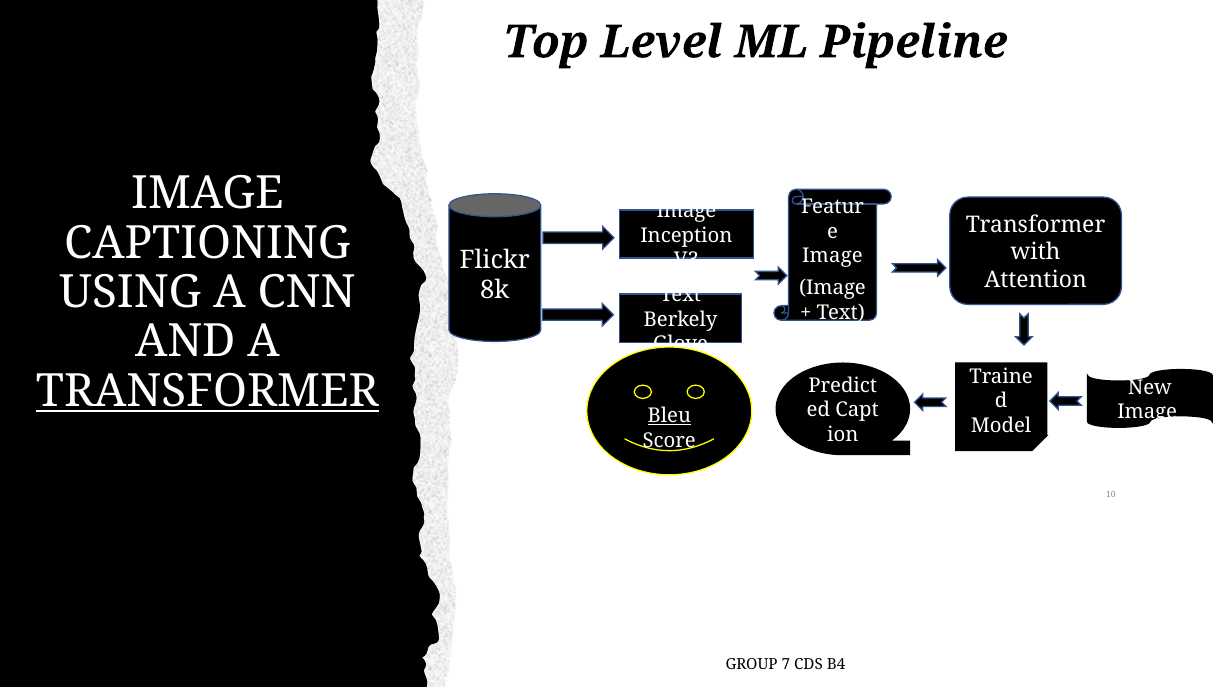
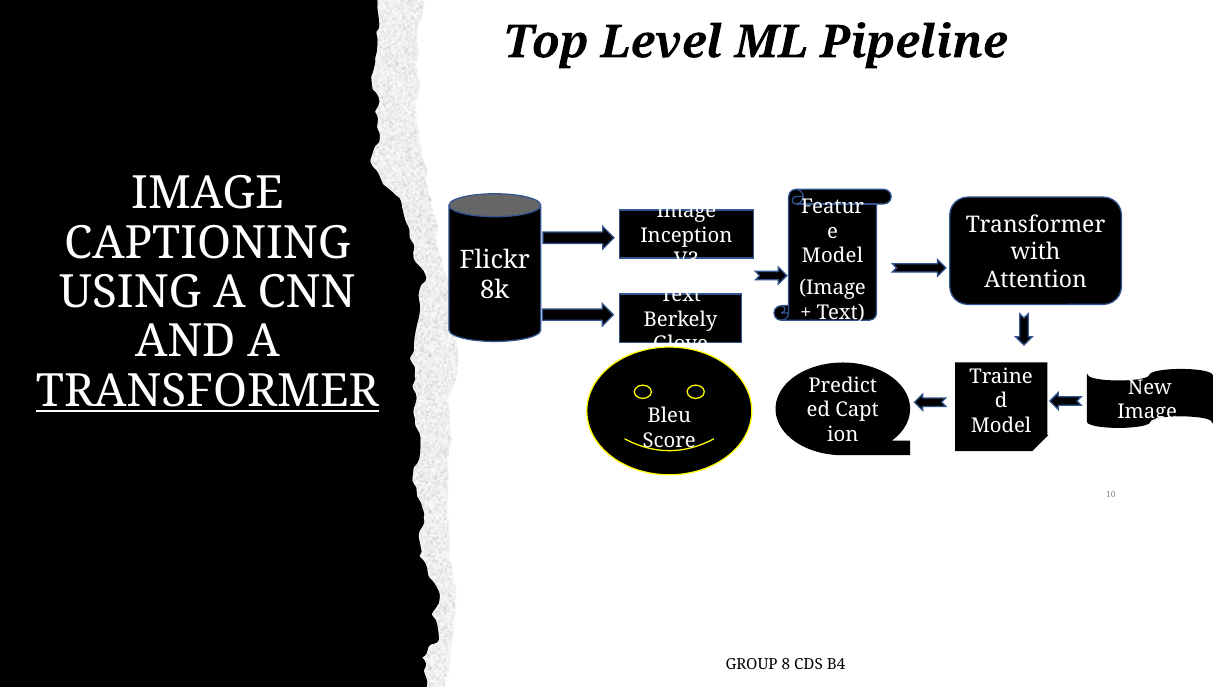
Image at (832, 256): Image -> Model
Bleu underline: present -> none
7: 7 -> 8
